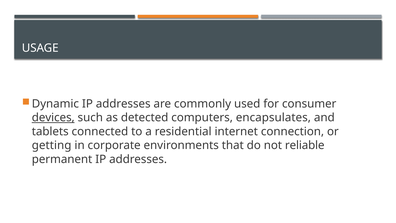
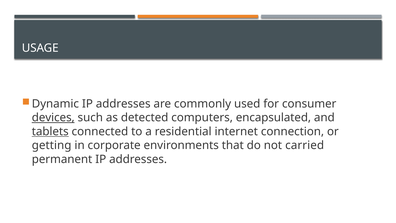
encapsulates: encapsulates -> encapsulated
tablets underline: none -> present
reliable: reliable -> carried
